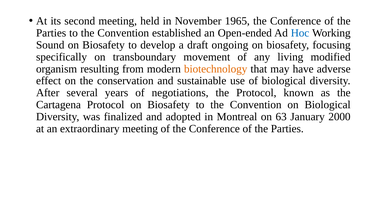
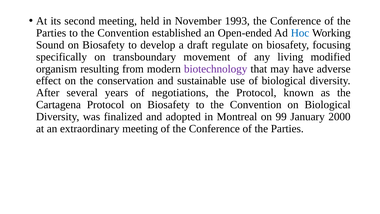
1965: 1965 -> 1993
ongoing: ongoing -> regulate
biotechnology colour: orange -> purple
63: 63 -> 99
